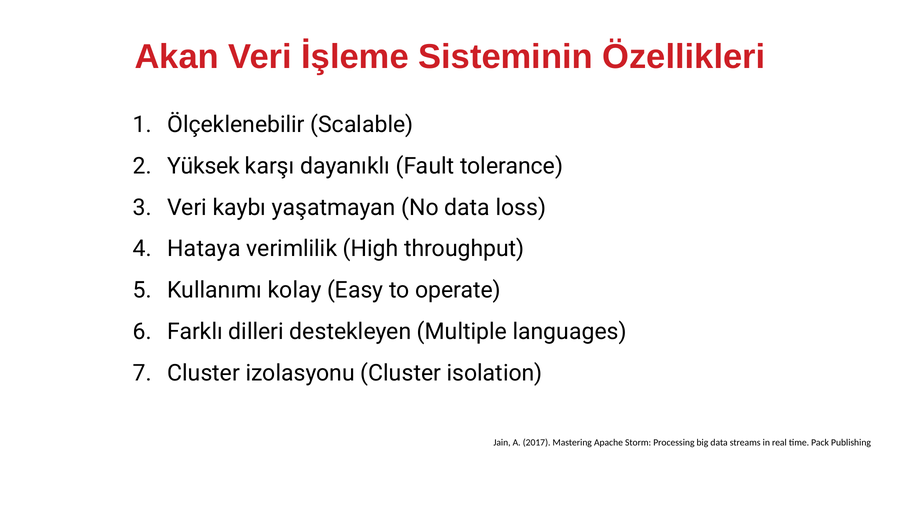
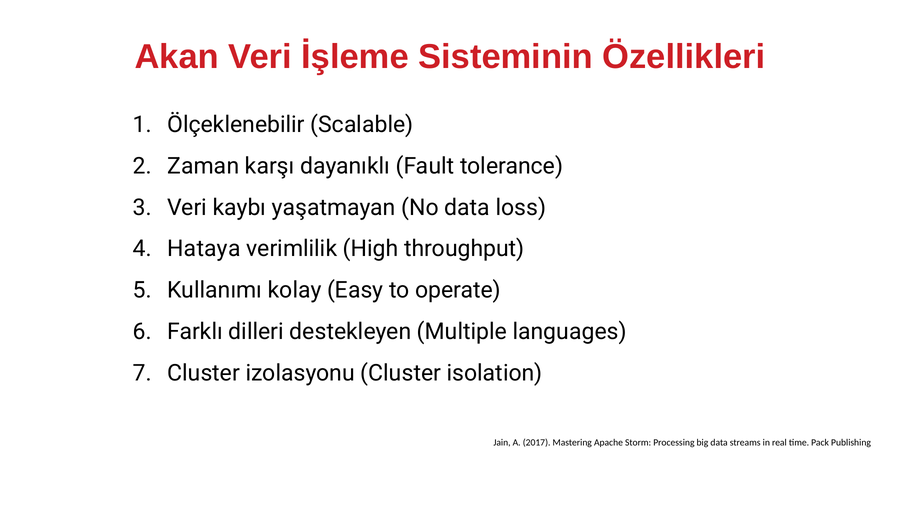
Yüksek: Yüksek -> Zaman
